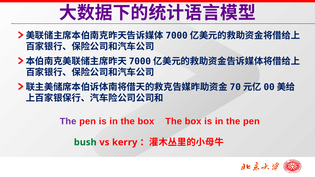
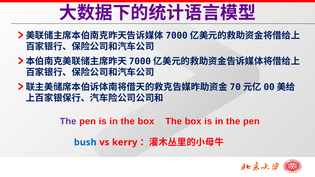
bush colour: green -> blue
